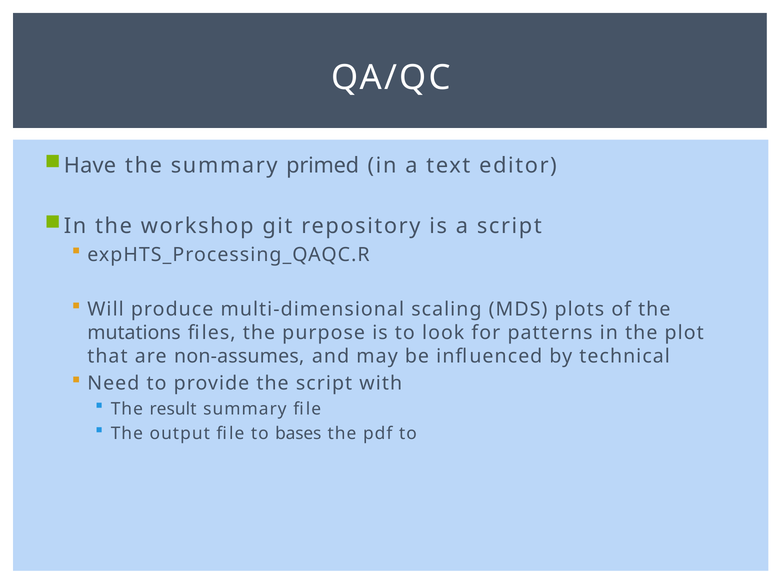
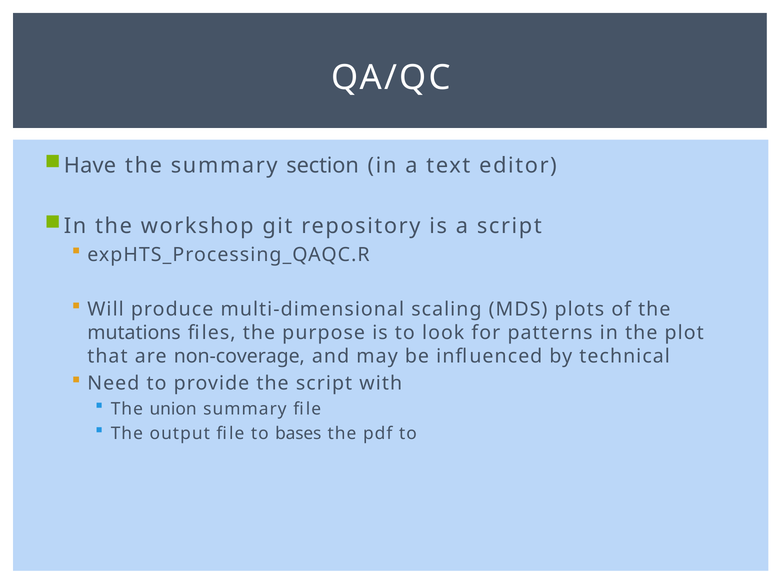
primed: primed -> section
non-assumes: non-assumes -> non-coverage
result: result -> union
